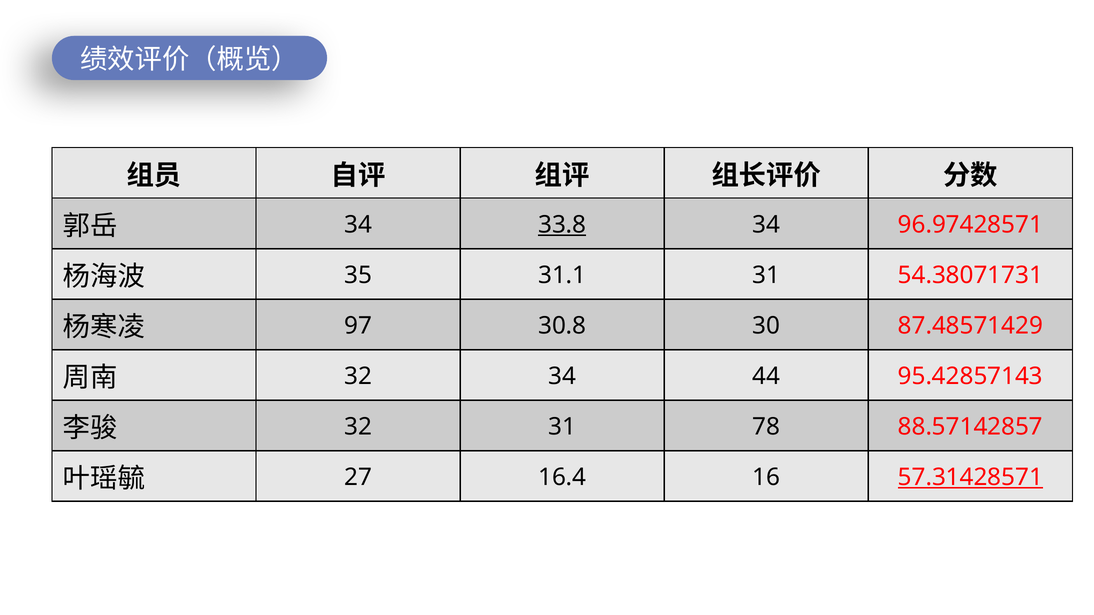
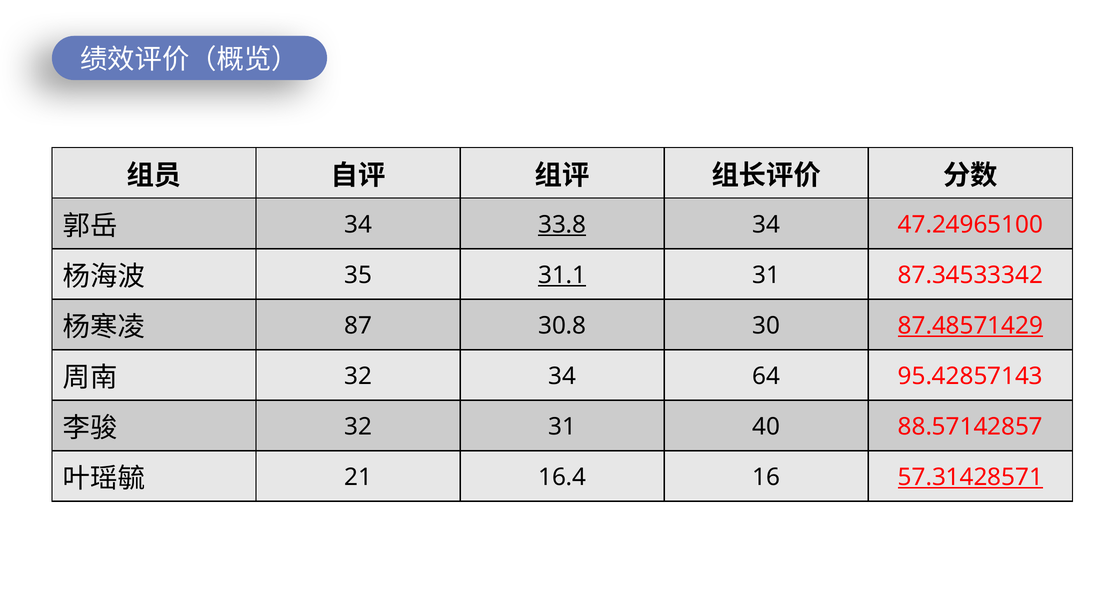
96.97428571: 96.97428571 -> 47.24965100
31.1 underline: none -> present
54.38071731: 54.38071731 -> 87.34533342
97: 97 -> 87
87.48571429 underline: none -> present
44: 44 -> 64
78: 78 -> 40
27: 27 -> 21
